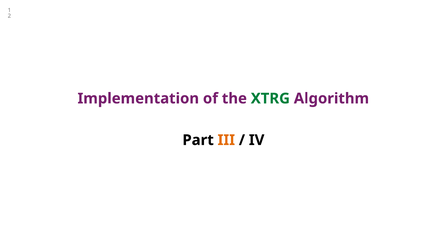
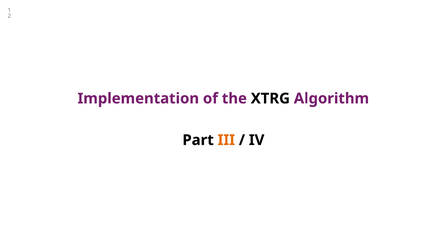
XTRG colour: green -> black
